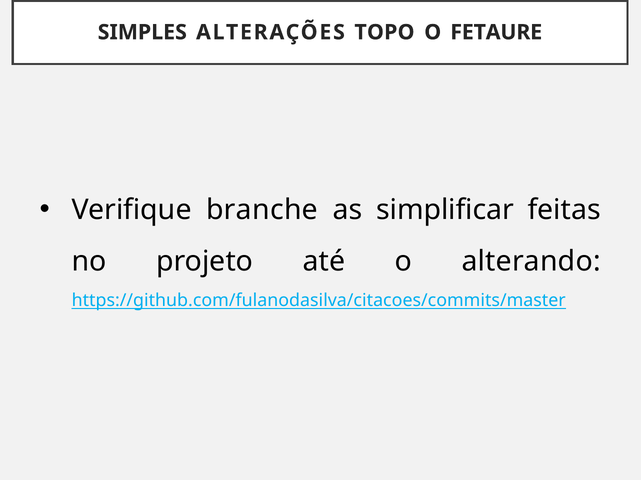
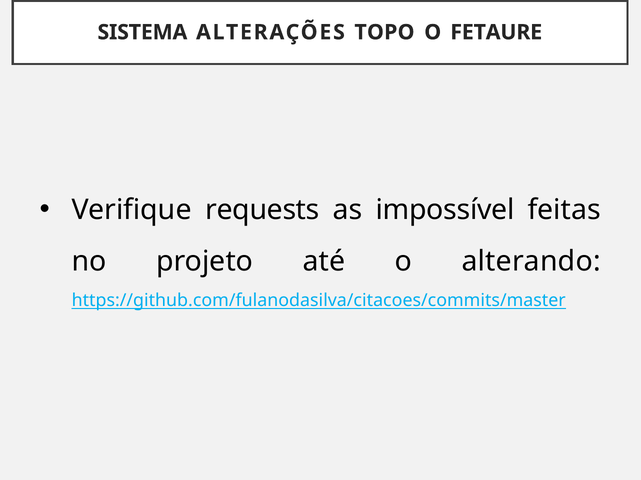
SIMPLES: SIMPLES -> SISTEMA
branche: branche -> requests
simplificar: simplificar -> impossível
